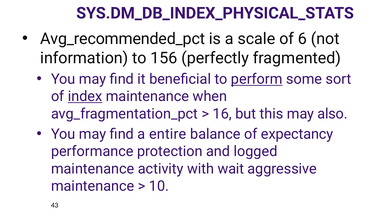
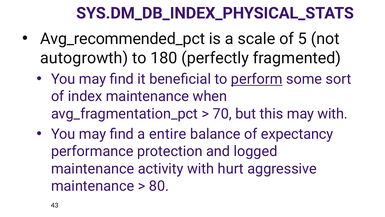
6: 6 -> 5
information: information -> autogrowth
156: 156 -> 180
index underline: present -> none
16: 16 -> 70
may also: also -> with
wait: wait -> hurt
10: 10 -> 80
